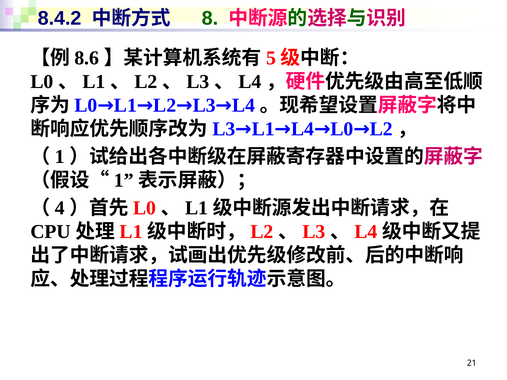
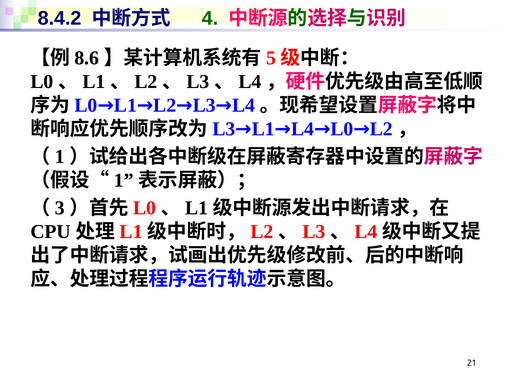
8: 8 -> 4
4: 4 -> 3
